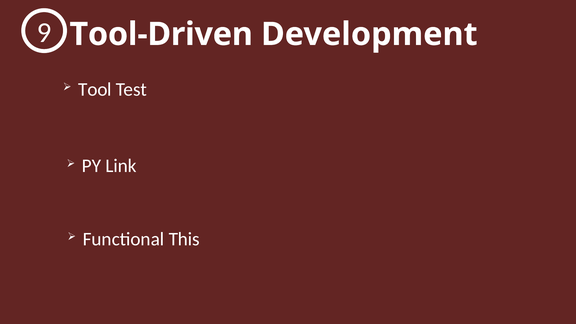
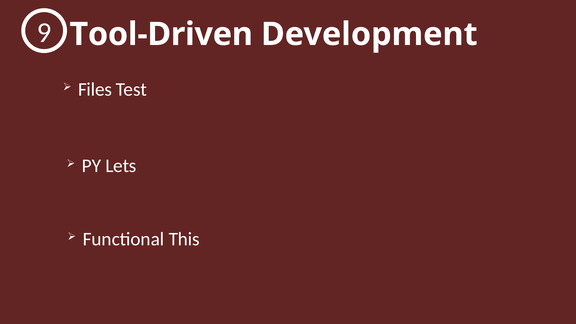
Tool: Tool -> Files
Link: Link -> Lets
